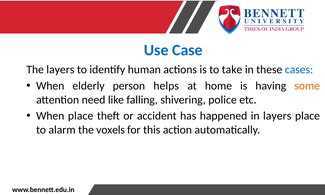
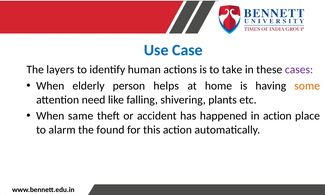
cases colour: blue -> purple
police: police -> plants
When place: place -> same
in layers: layers -> action
voxels: voxels -> found
